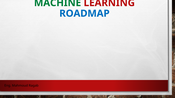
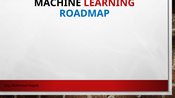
MACHINE colour: green -> black
